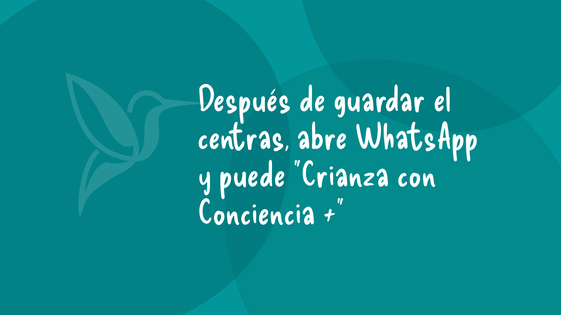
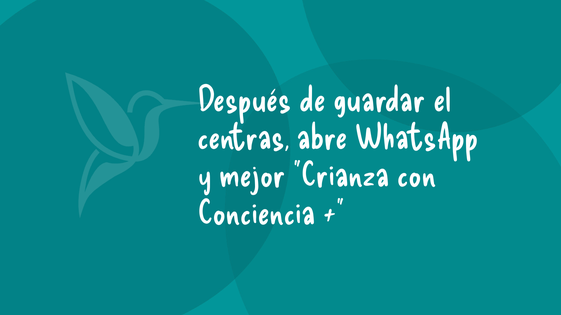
puede: puede -> mejor
